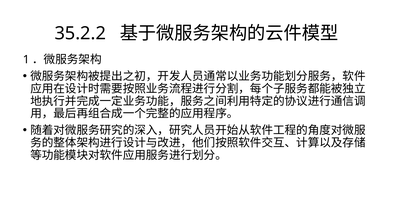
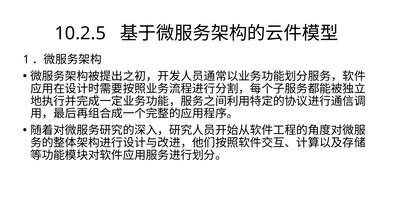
35.2.2: 35.2.2 -> 10.2.5
